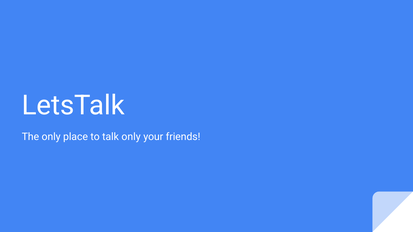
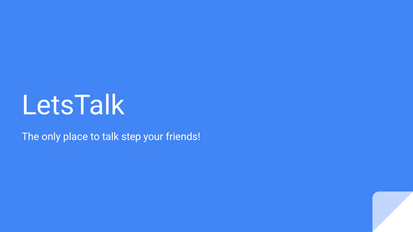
talk only: only -> step
